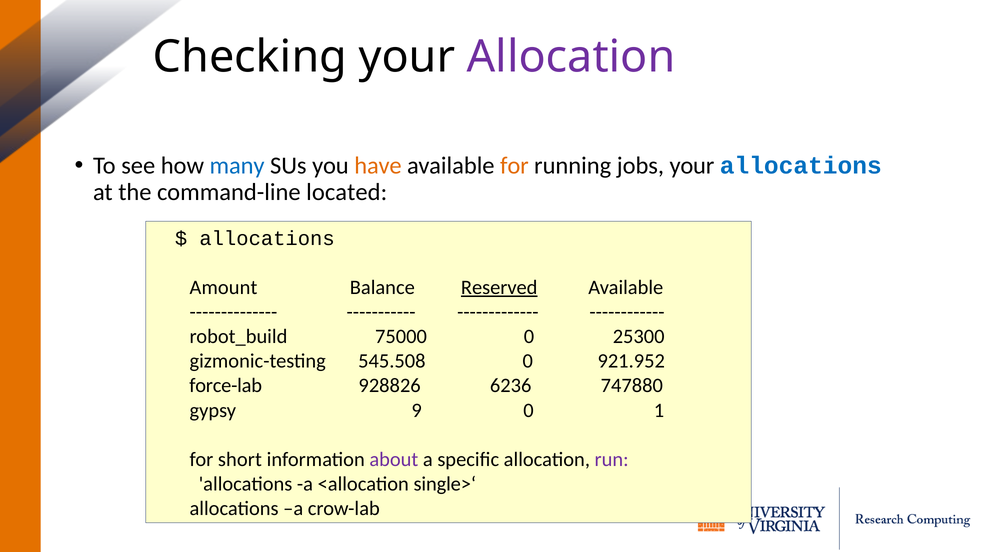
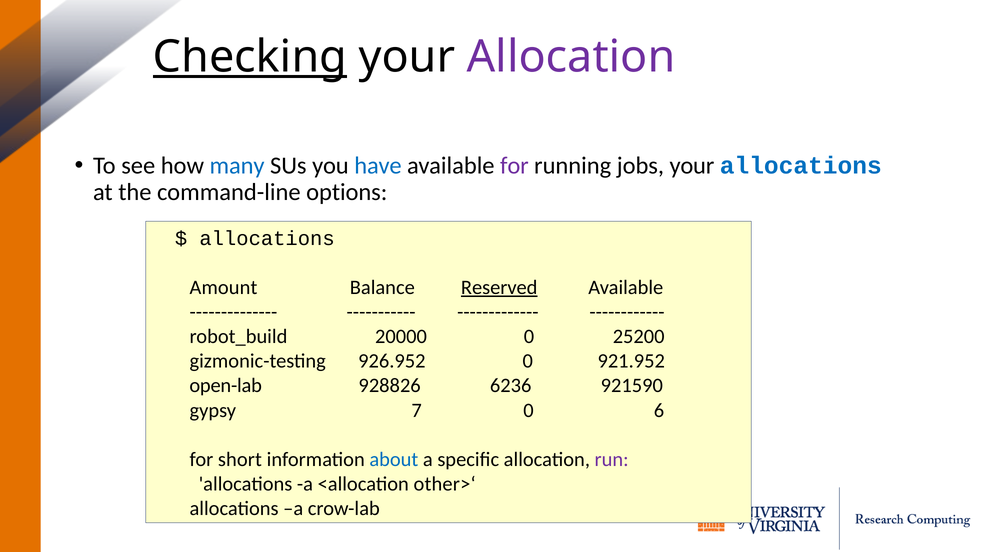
Checking underline: none -> present
have colour: orange -> blue
for at (514, 166) colour: orange -> purple
located: located -> options
75000: 75000 -> 20000
25300: 25300 -> 25200
545.508: 545.508 -> 926.952
force-lab: force-lab -> open-lab
747880: 747880 -> 921590
9: 9 -> 7
1: 1 -> 6
about colour: purple -> blue
single>‘: single>‘ -> other>‘
